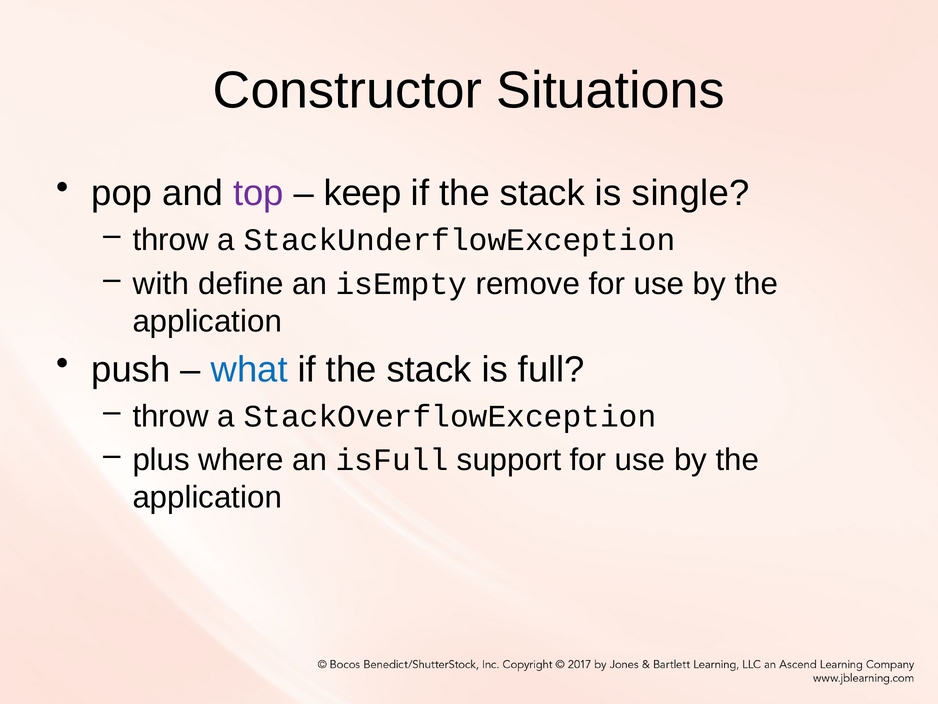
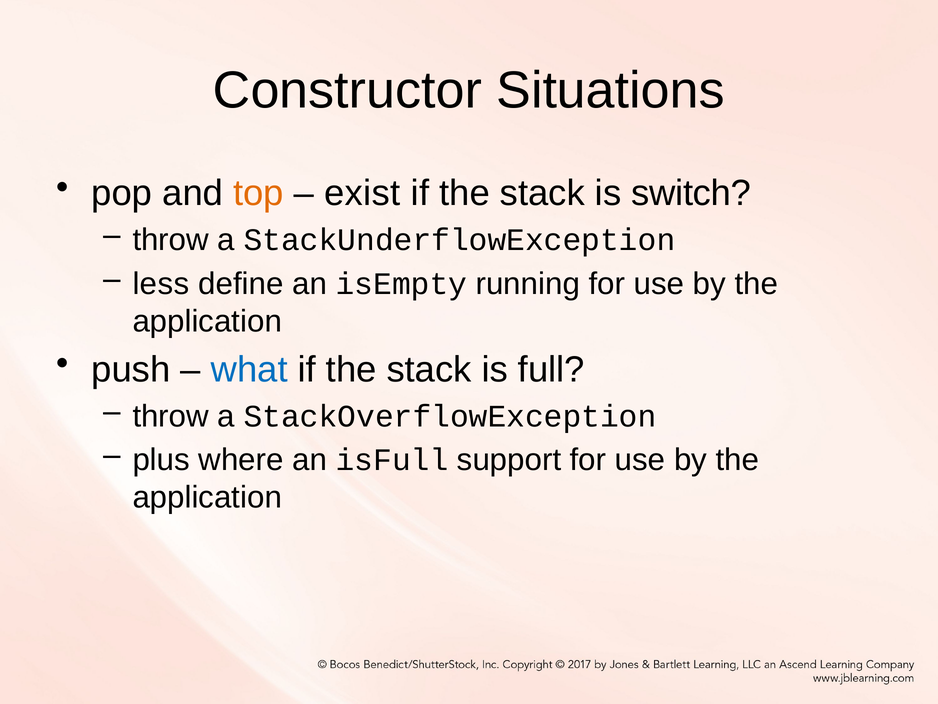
top colour: purple -> orange
keep: keep -> exist
single: single -> switch
with: with -> less
remove: remove -> running
